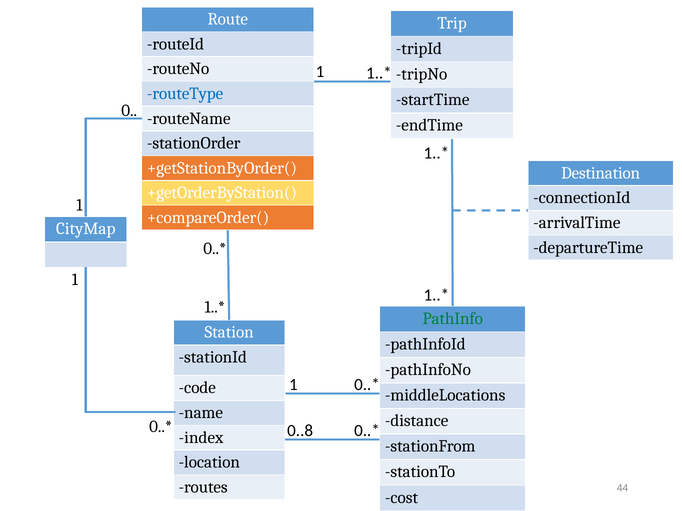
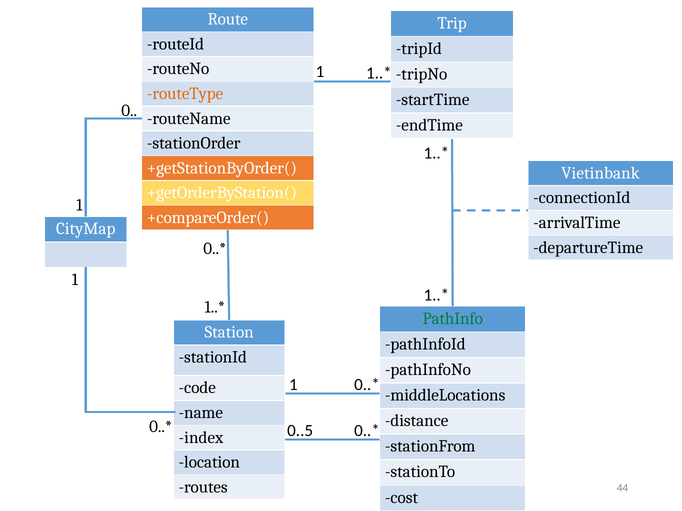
routeType colour: blue -> orange
Destination: Destination -> Vietinbank
0..8: 0..8 -> 0..5
